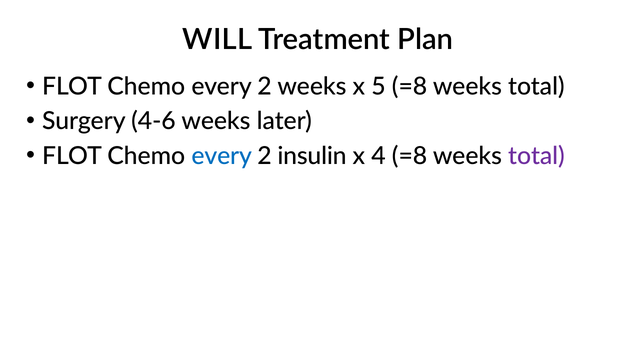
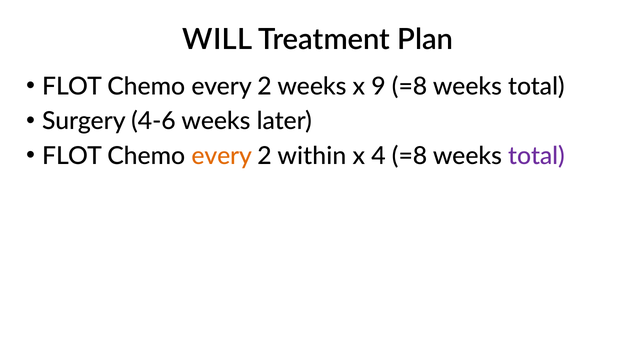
5: 5 -> 9
every at (222, 156) colour: blue -> orange
insulin: insulin -> within
